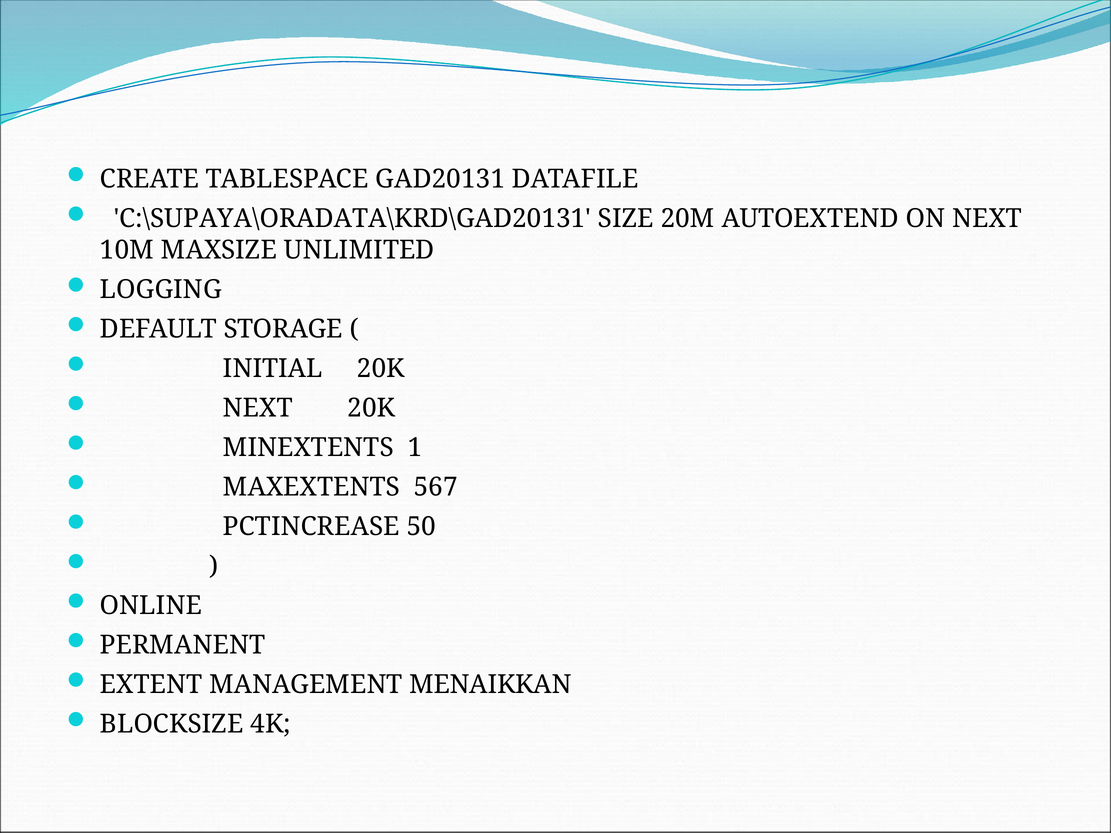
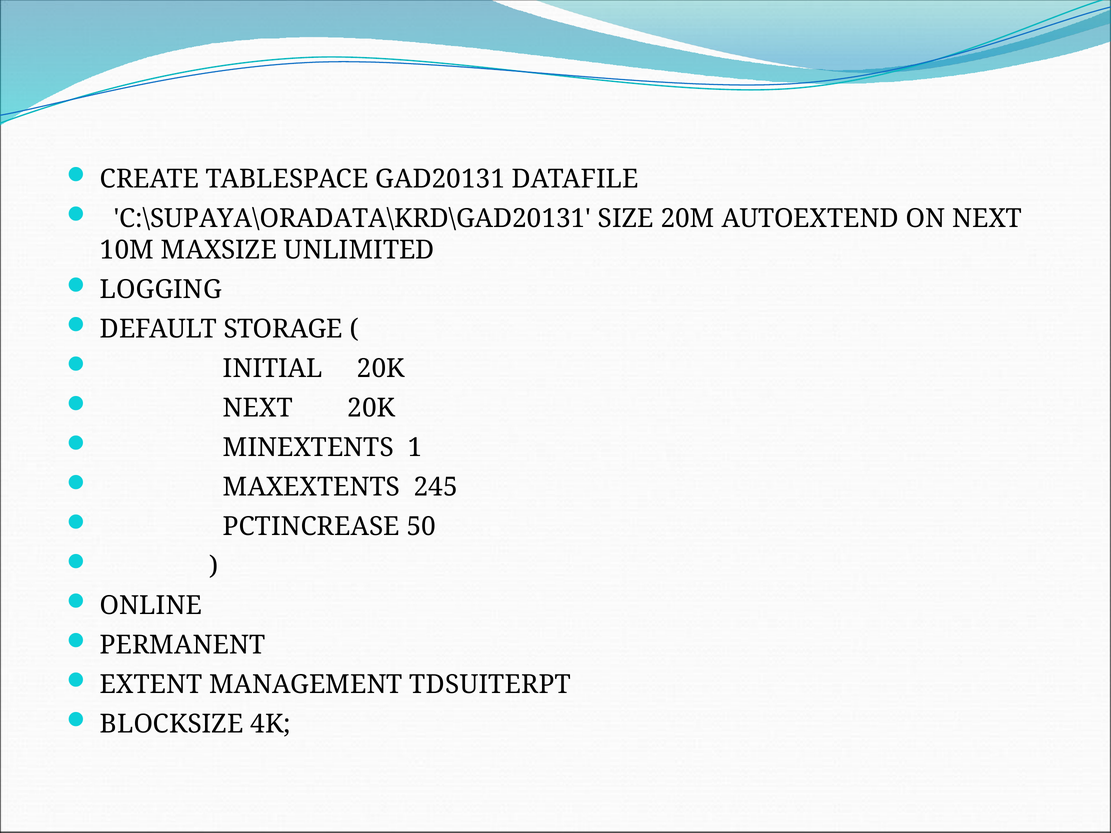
567: 567 -> 245
MENAIKKAN: MENAIKKAN -> TDSUITERPT
